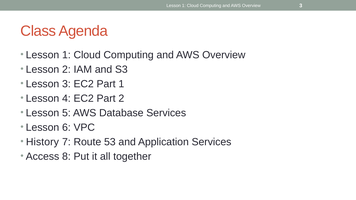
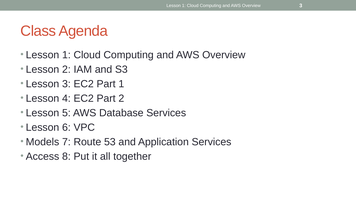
History: History -> Models
